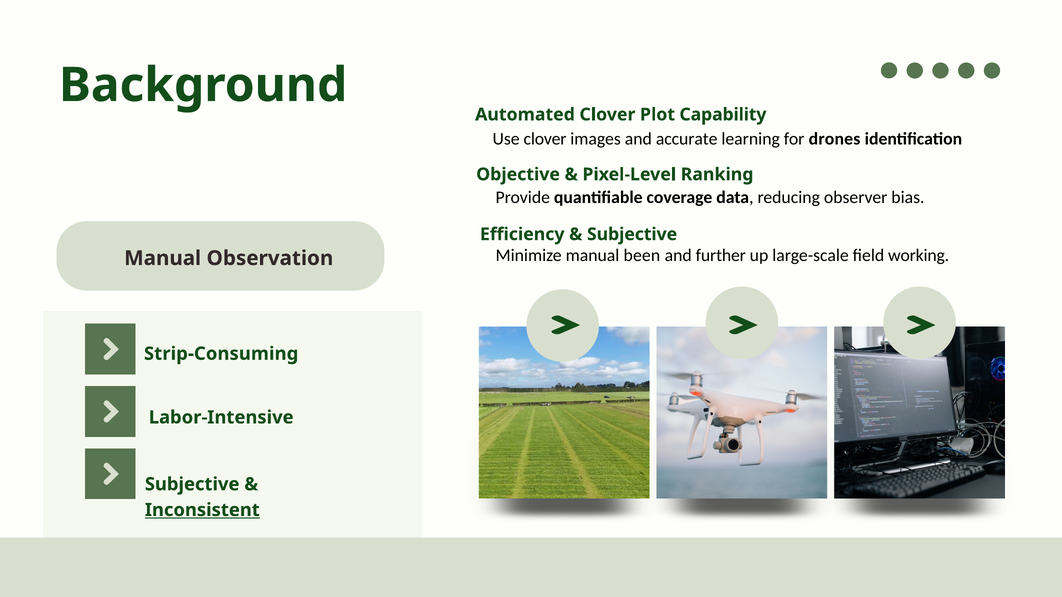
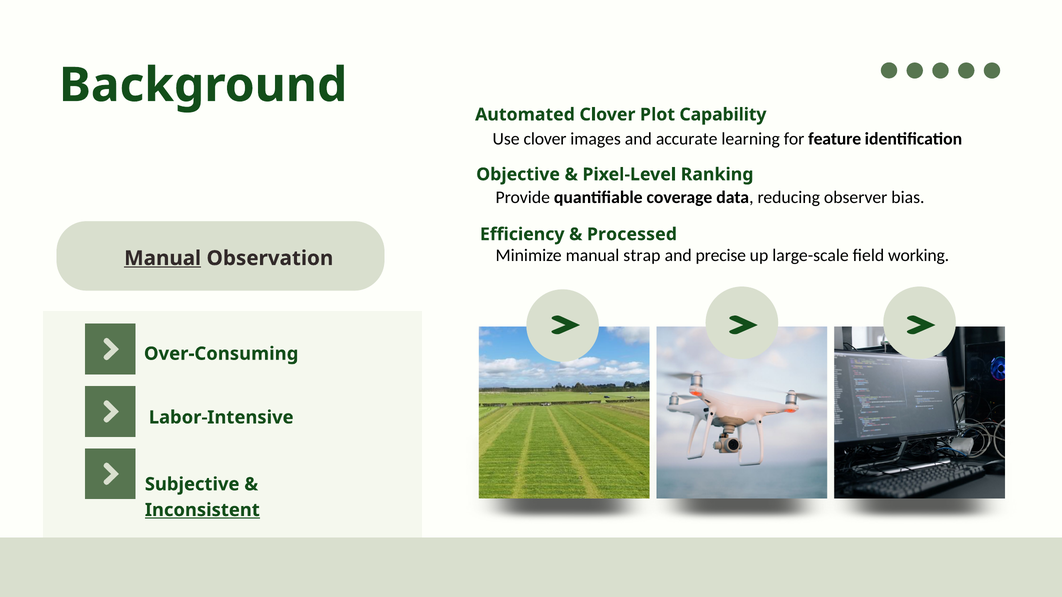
drones: drones -> feature
Subjective at (632, 234): Subjective -> Processed
been: been -> strap
further: further -> precise
Manual at (163, 258) underline: none -> present
Strip-Consuming: Strip-Consuming -> Over-Consuming
